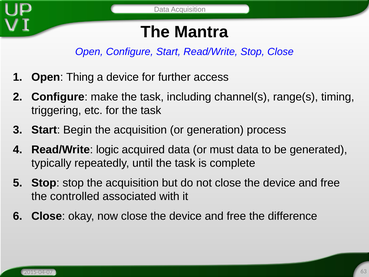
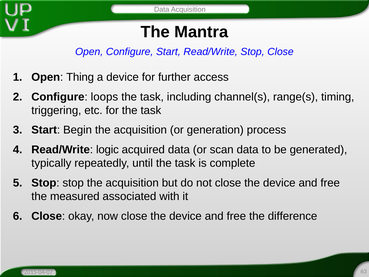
make: make -> loops
must: must -> scan
controlled: controlled -> measured
